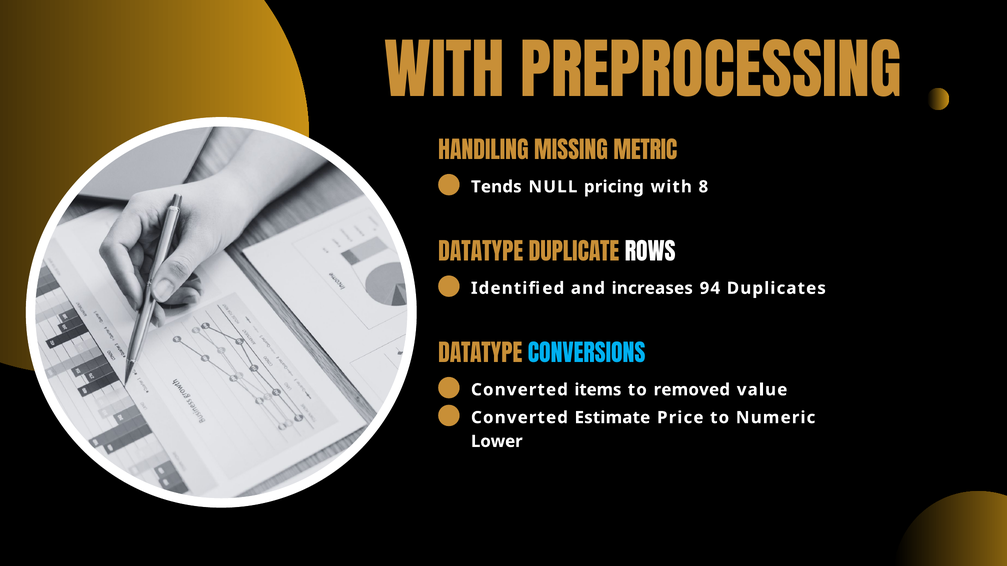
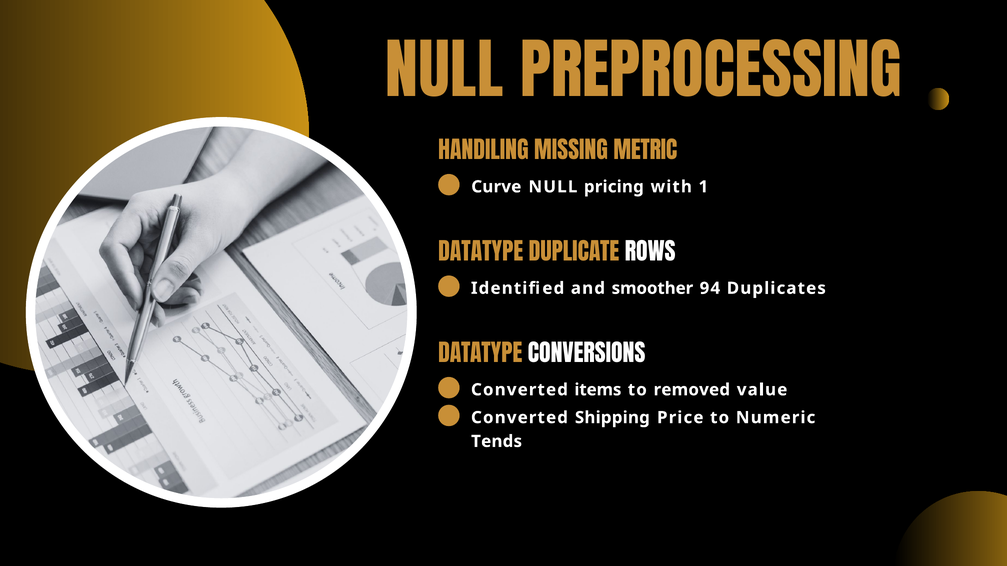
WITH at (444, 75): WITH -> NULL
Tends: Tends -> Curve
8: 8 -> 1
increases: increases -> smoother
CONVERSIONS colour: light blue -> white
Estimate: Estimate -> Shipping
Lower: Lower -> Tends
